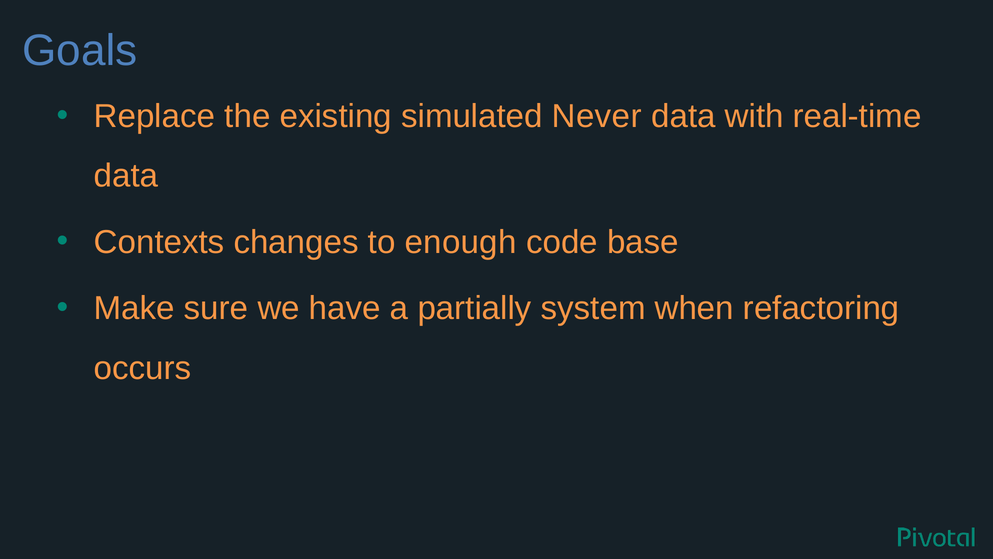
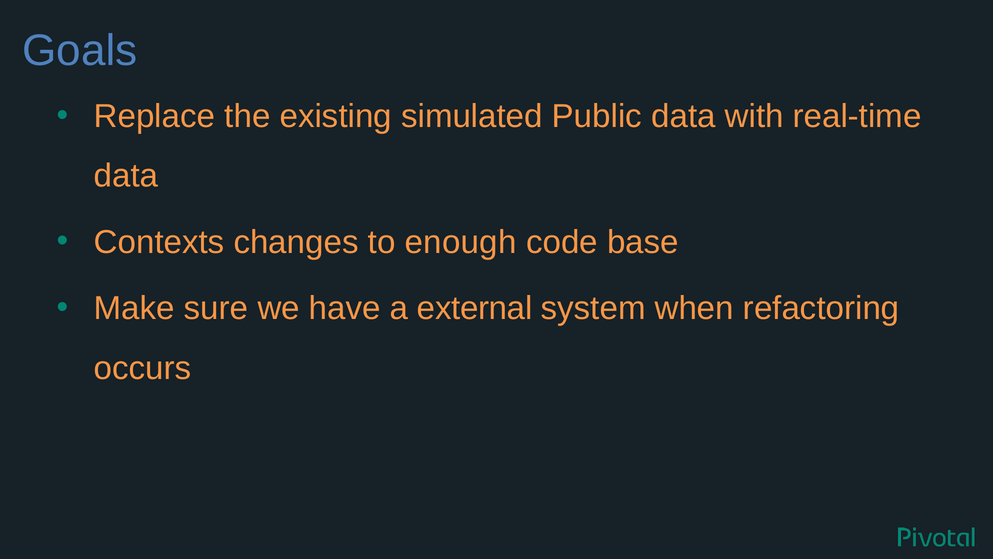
Never: Never -> Public
partially: partially -> external
